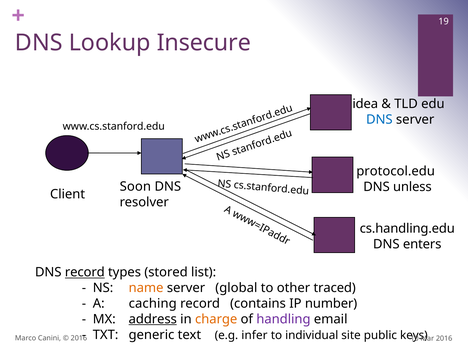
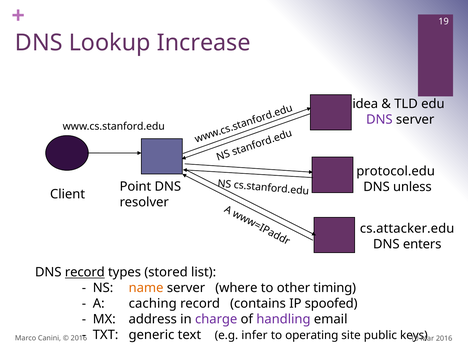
Insecure: Insecure -> Increase
DNS at (379, 120) colour: blue -> purple
Soon: Soon -> Point
cs.handling.edu: cs.handling.edu -> cs.attacker.edu
global: global -> where
traced: traced -> timing
number: number -> spoofed
address underline: present -> none
charge colour: orange -> purple
individual: individual -> operating
